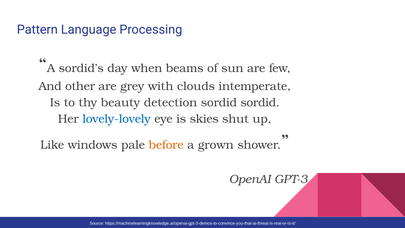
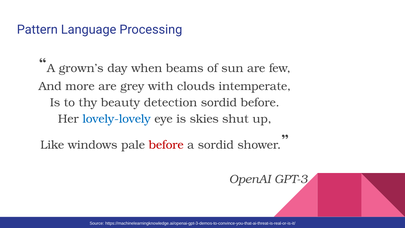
sordid’s: sordid’s -> grown’s
other: other -> more
sordid sordid: sordid -> before
before at (166, 145) colour: orange -> red
a grown: grown -> sordid
